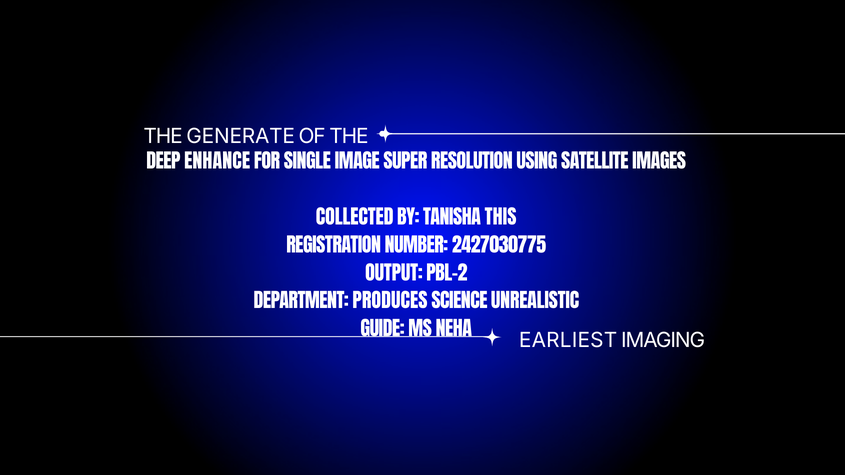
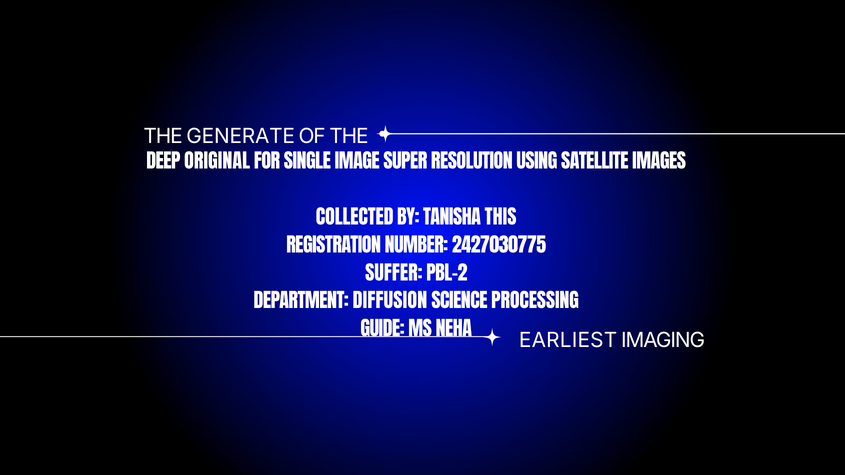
ENHANCE: ENHANCE -> ORIGINAL
OUTPUT: OUTPUT -> SUFFER
PRODUCES: PRODUCES -> DIFFUSION
UNREALISTIC: UNREALISTIC -> PROCESSING
